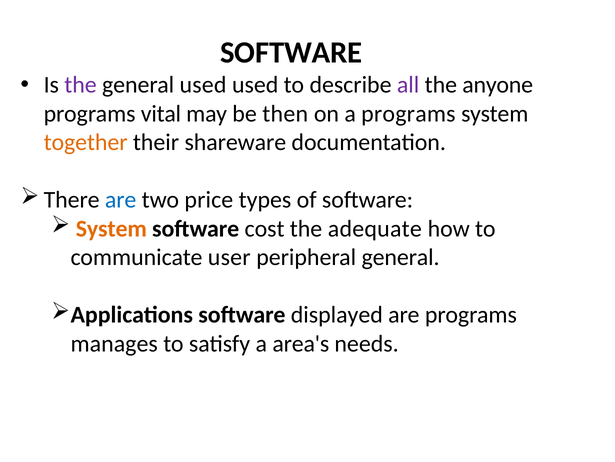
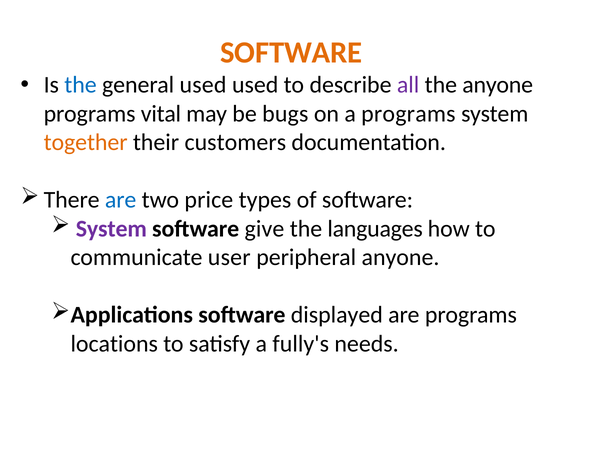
SOFTWARE at (291, 53) colour: black -> orange
the at (81, 85) colour: purple -> blue
then: then -> bugs
shareware: shareware -> customers
System at (111, 228) colour: orange -> purple
cost: cost -> give
adequate: adequate -> languages
peripheral general: general -> anyone
manages: manages -> locations
area's: area's -> fully's
